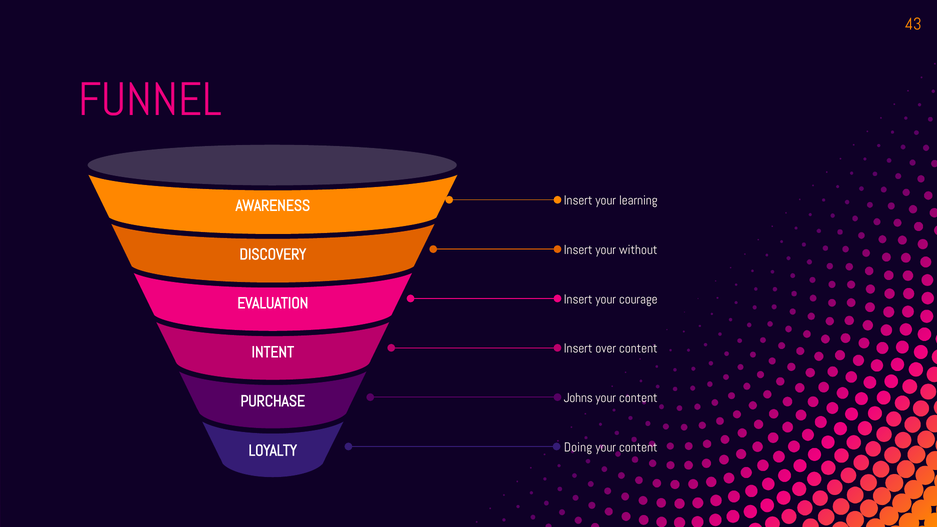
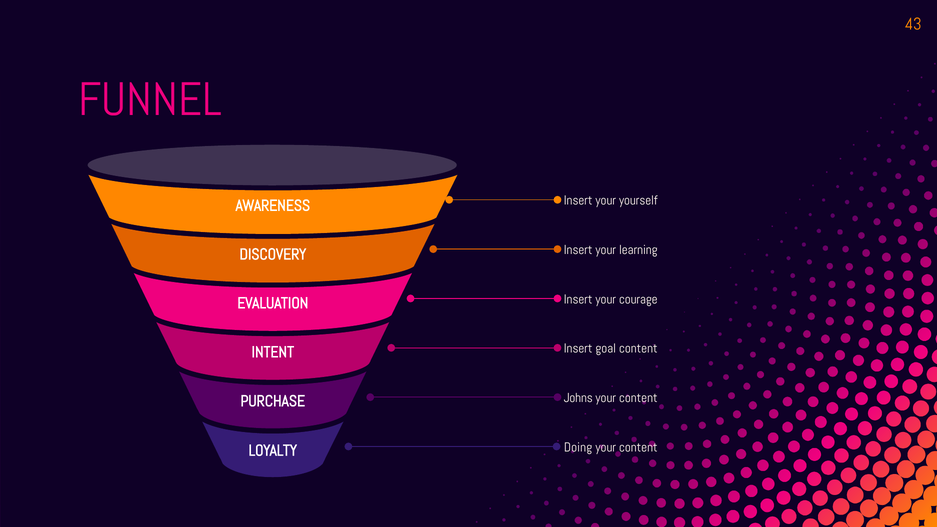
learning: learning -> yourself
without: without -> learning
over: over -> goal
